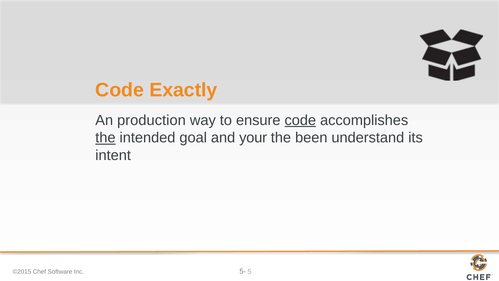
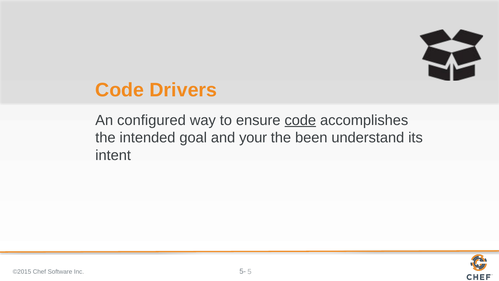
Exactly: Exactly -> Drivers
production: production -> configured
the at (105, 138) underline: present -> none
